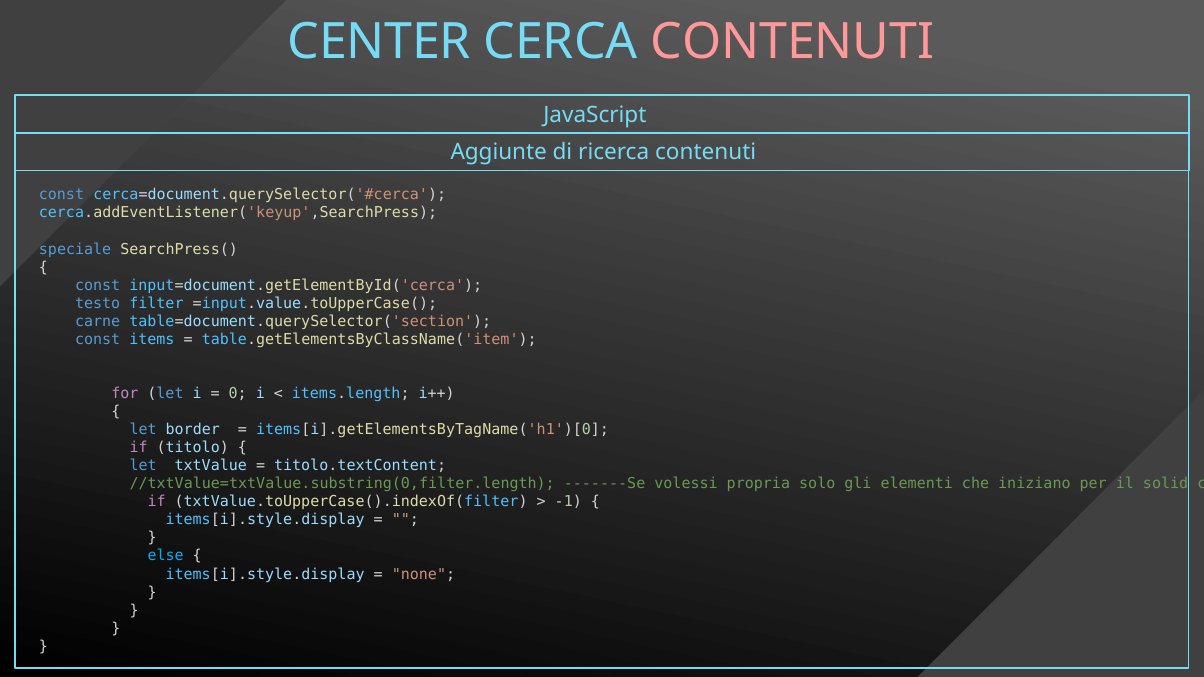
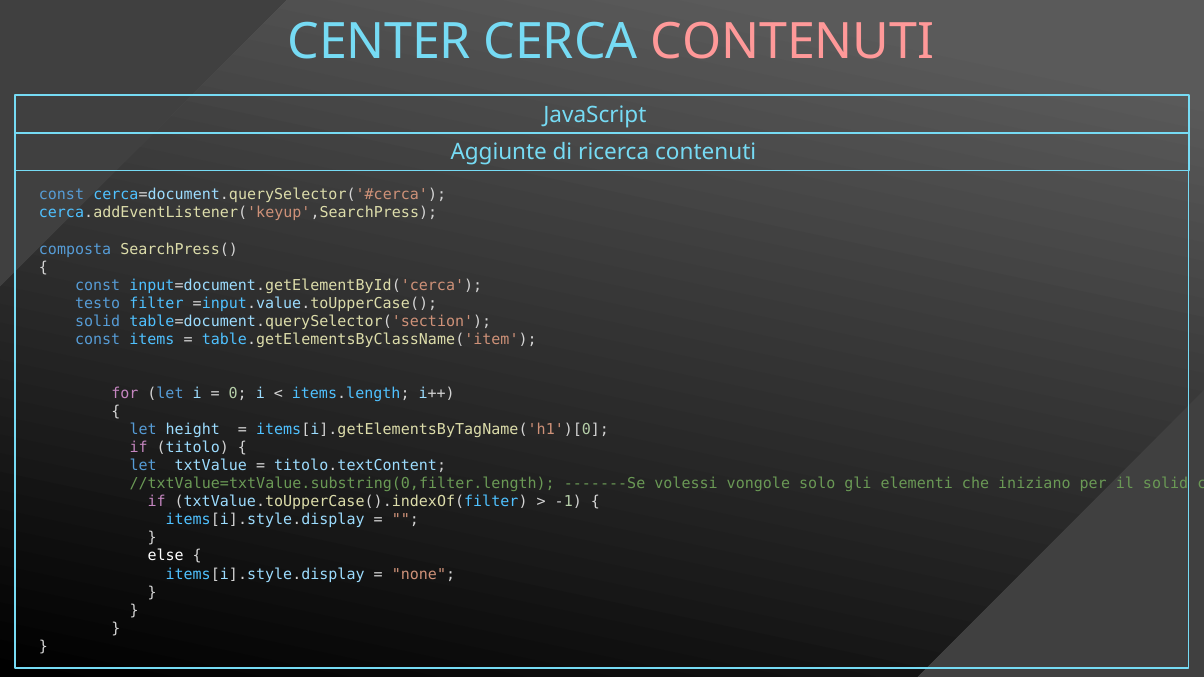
speciale: speciale -> composta
carne at (98, 321): carne -> solid
border: border -> height
propria: propria -> vongole
else colour: light blue -> white
